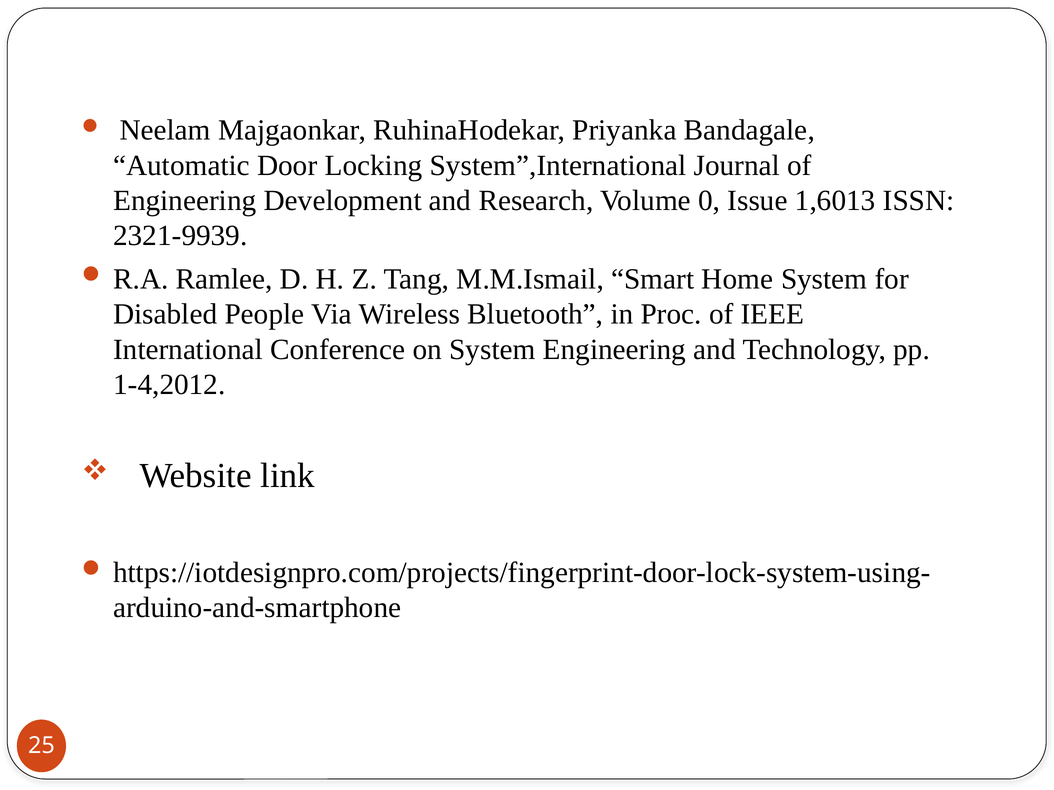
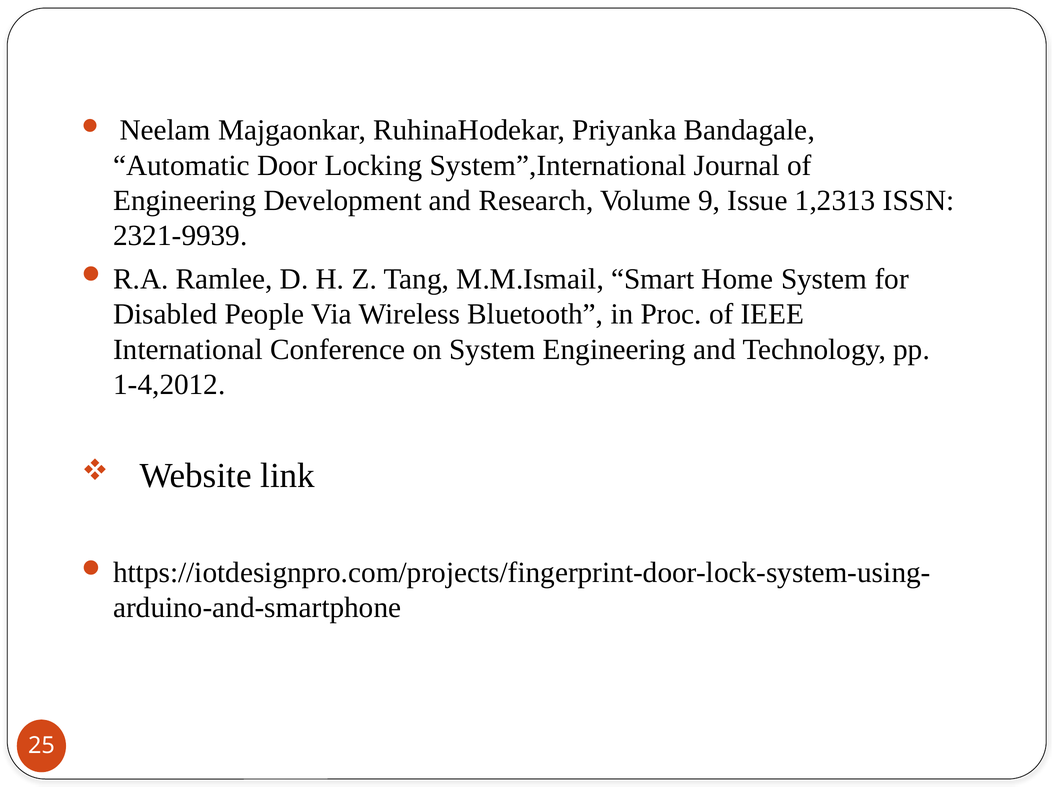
0: 0 -> 9
1,6013: 1,6013 -> 1,2313
